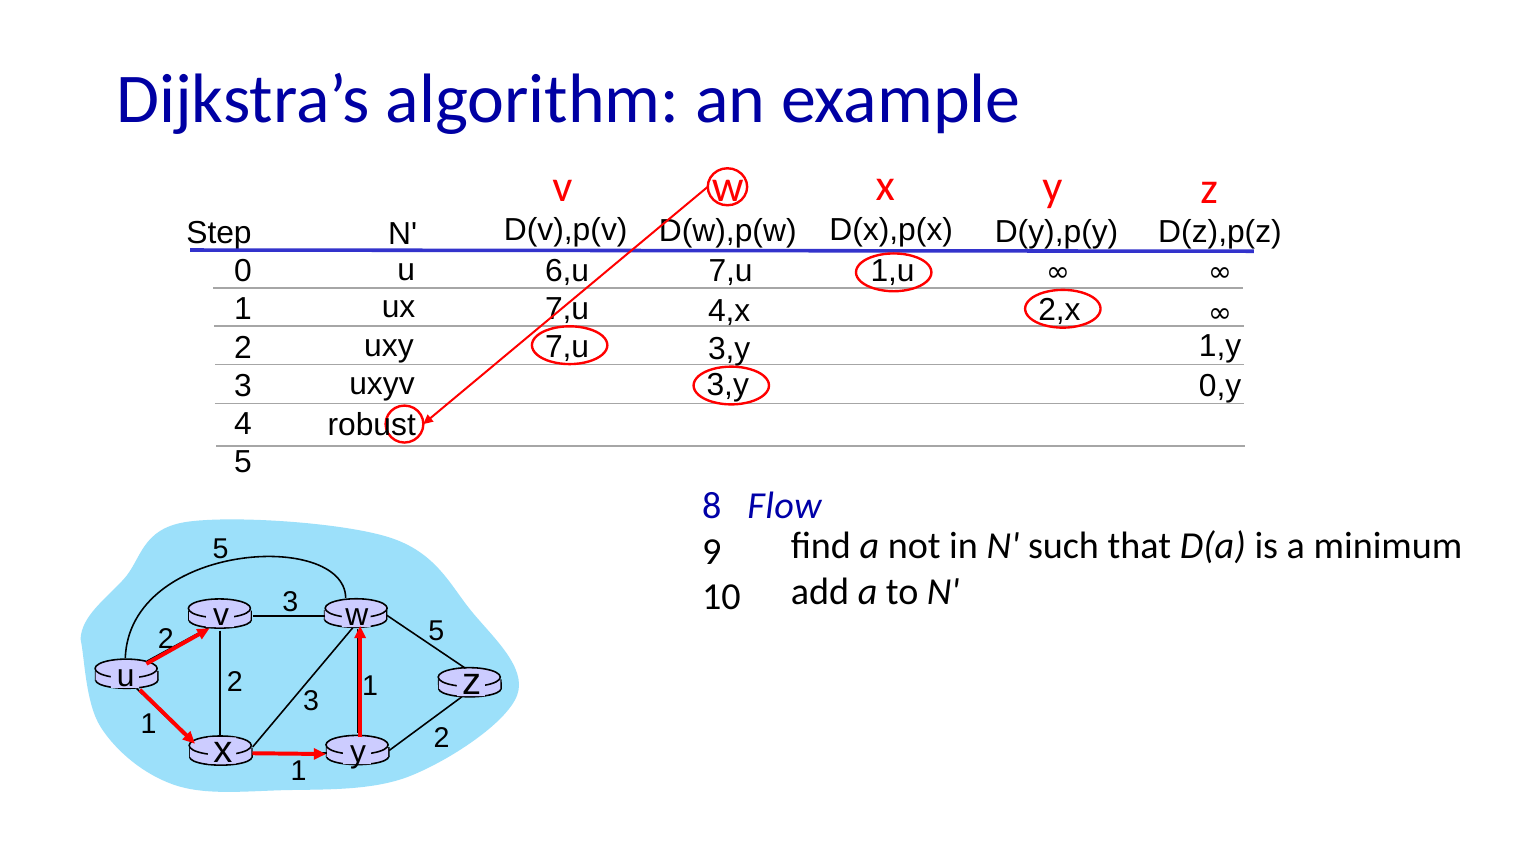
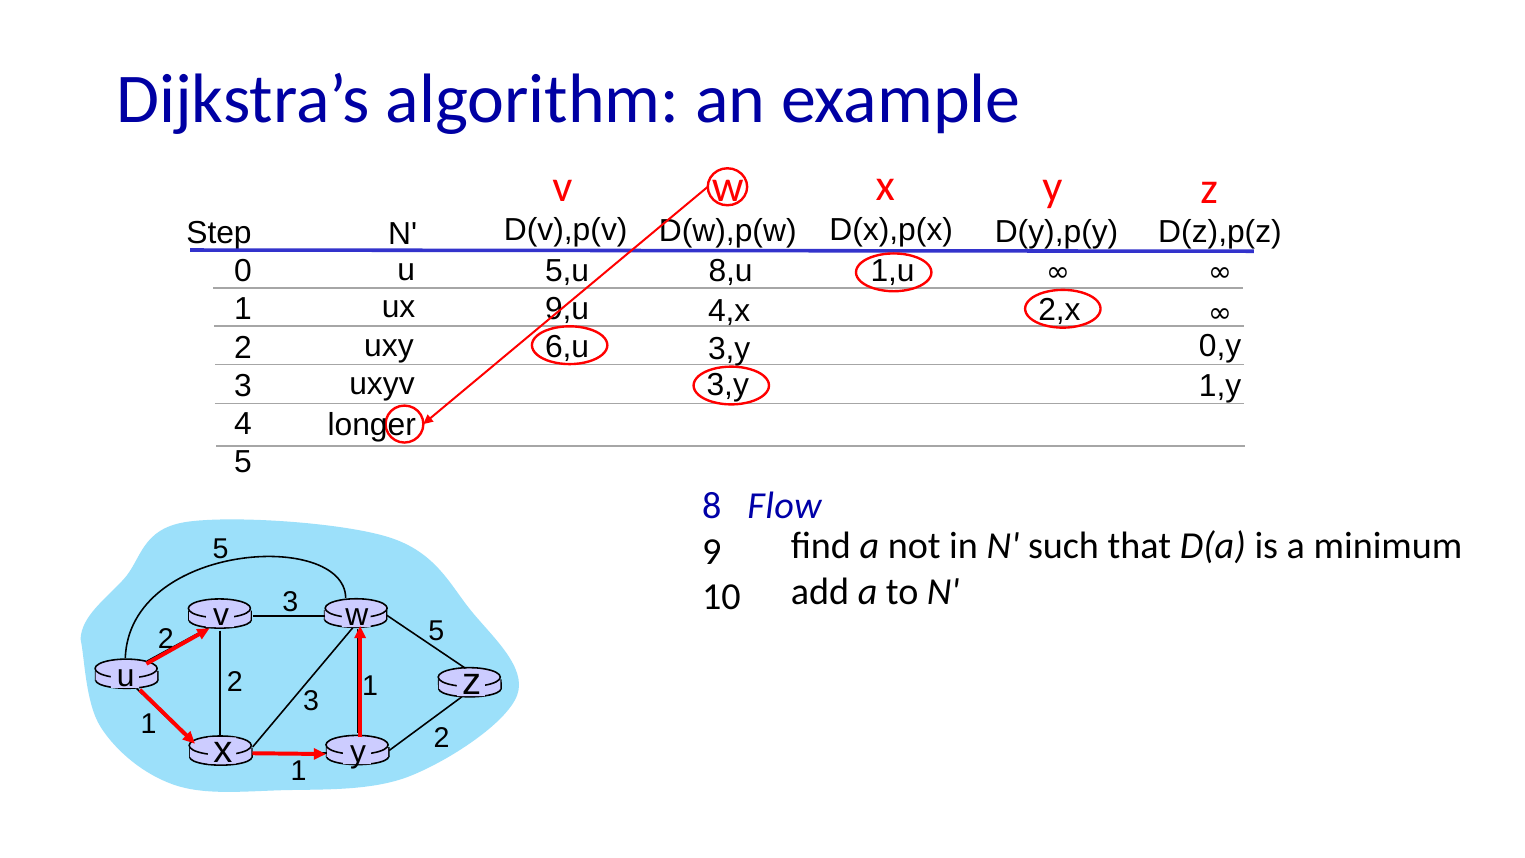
7,u at (731, 271): 7,u -> 8,u
6,u: 6,u -> 5,u
7,u at (567, 309): 7,u -> 9,u
1,y: 1,y -> 0,y
7,u at (567, 347): 7,u -> 6,u
0,y: 0,y -> 1,y
robust: robust -> longer
